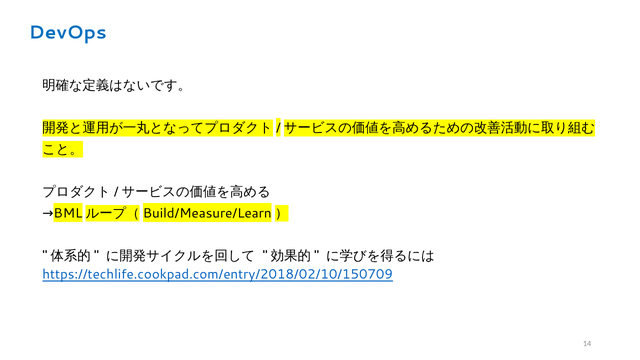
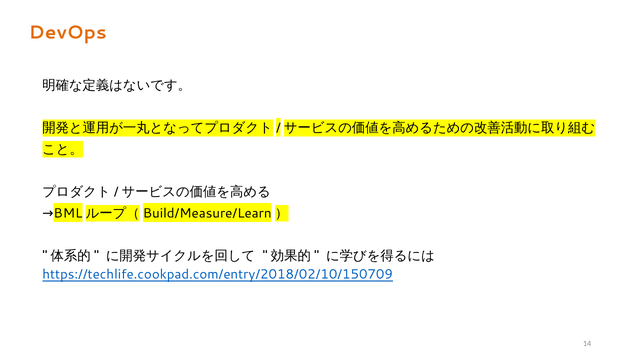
DevOps colour: blue -> orange
